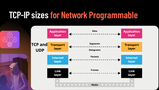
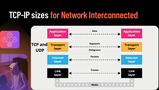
Programmable: Programmable -> Interconnected
